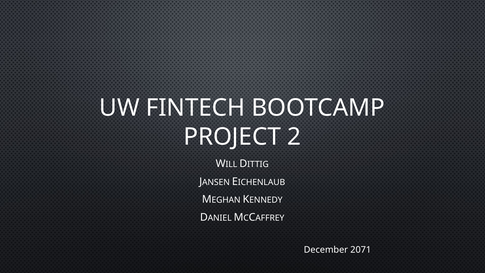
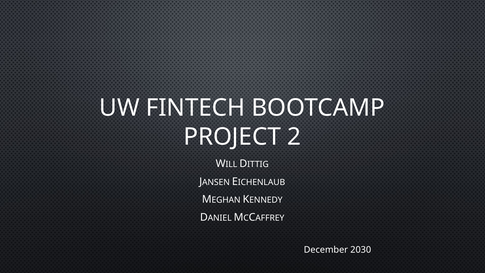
2071: 2071 -> 2030
